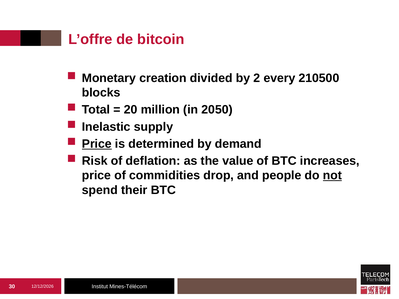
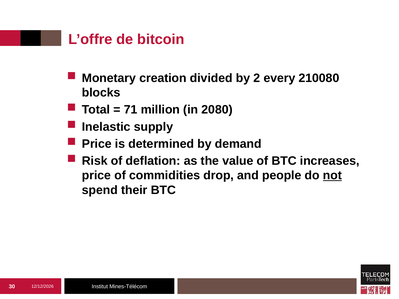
210500: 210500 -> 210080
20: 20 -> 71
2050: 2050 -> 2080
Price at (97, 144) underline: present -> none
